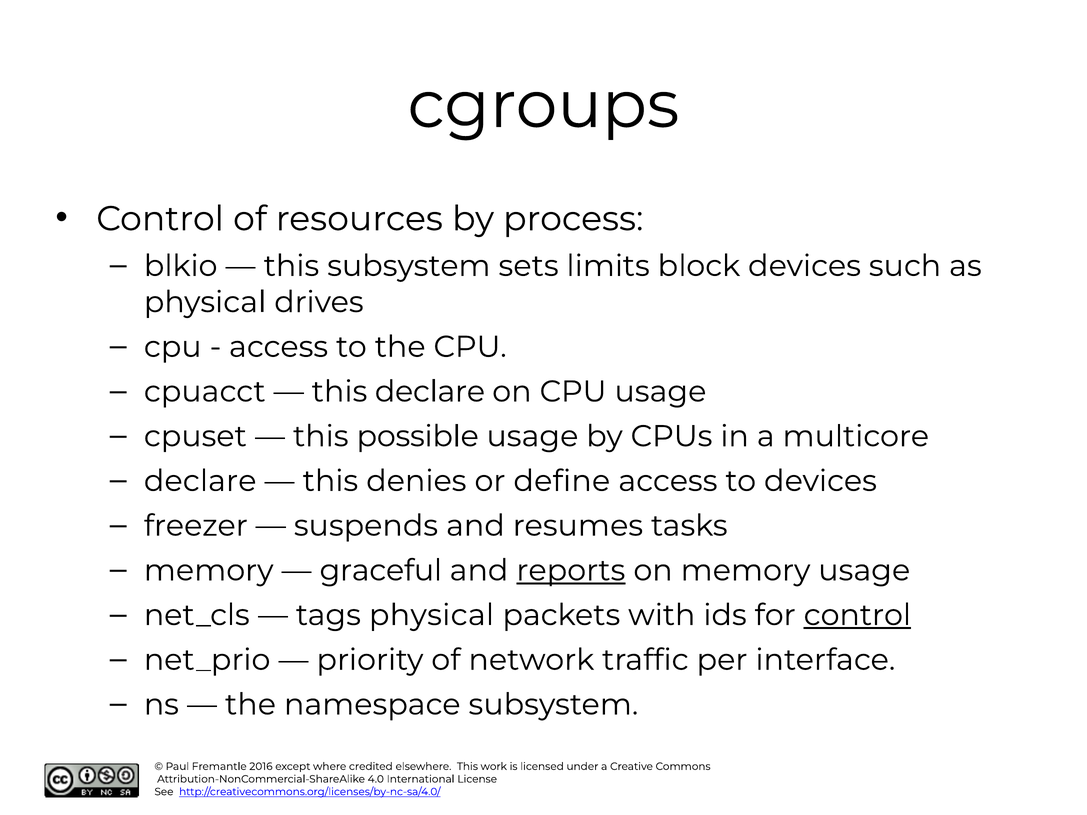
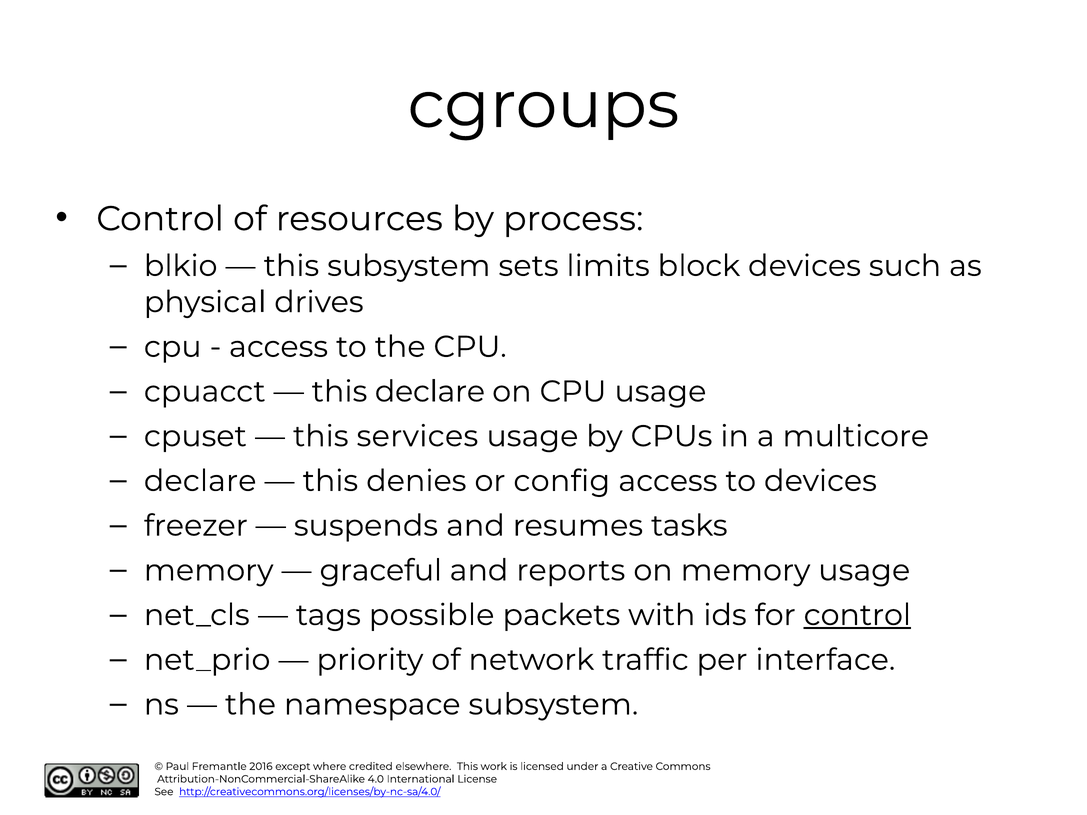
possible: possible -> services
define: define -> config
reports underline: present -> none
tags physical: physical -> possible
